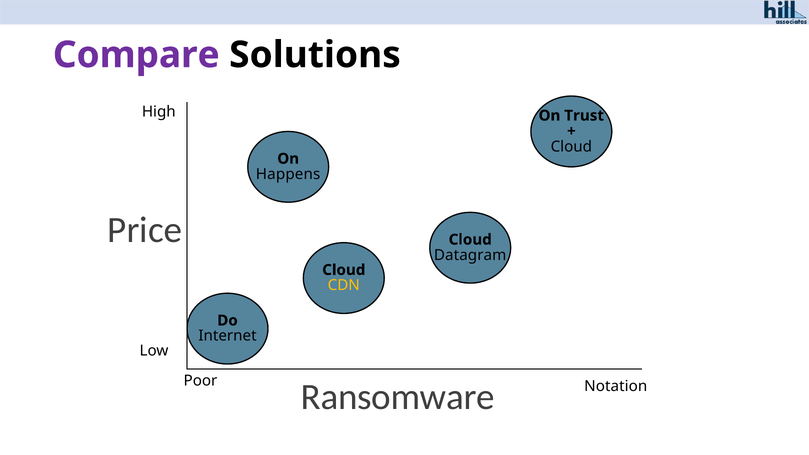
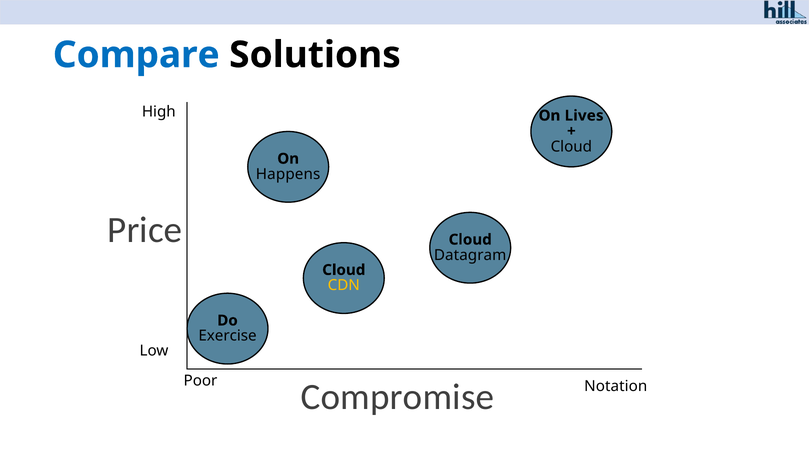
Compare colour: purple -> blue
Trust: Trust -> Lives
Internet: Internet -> Exercise
Ransomware: Ransomware -> Compromise
